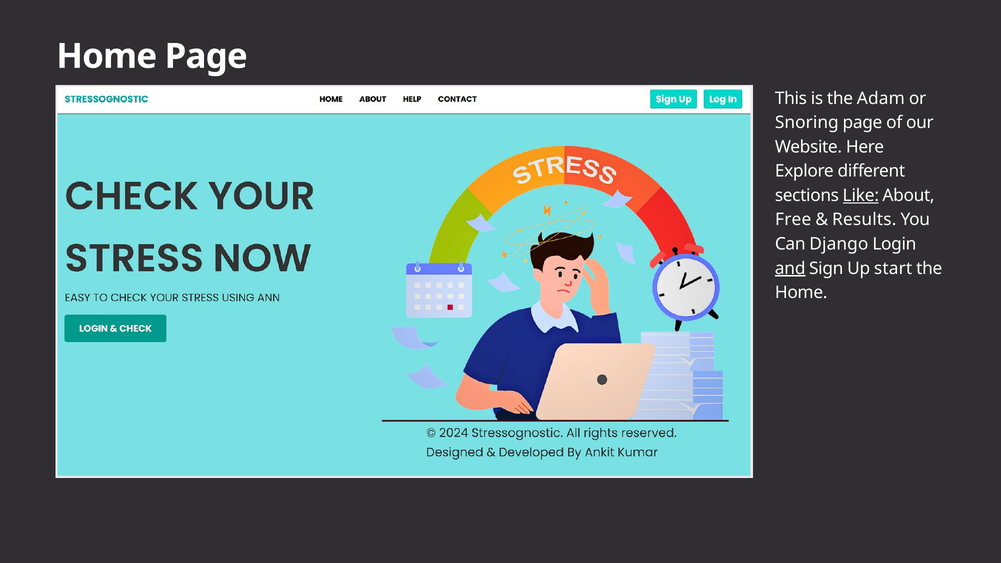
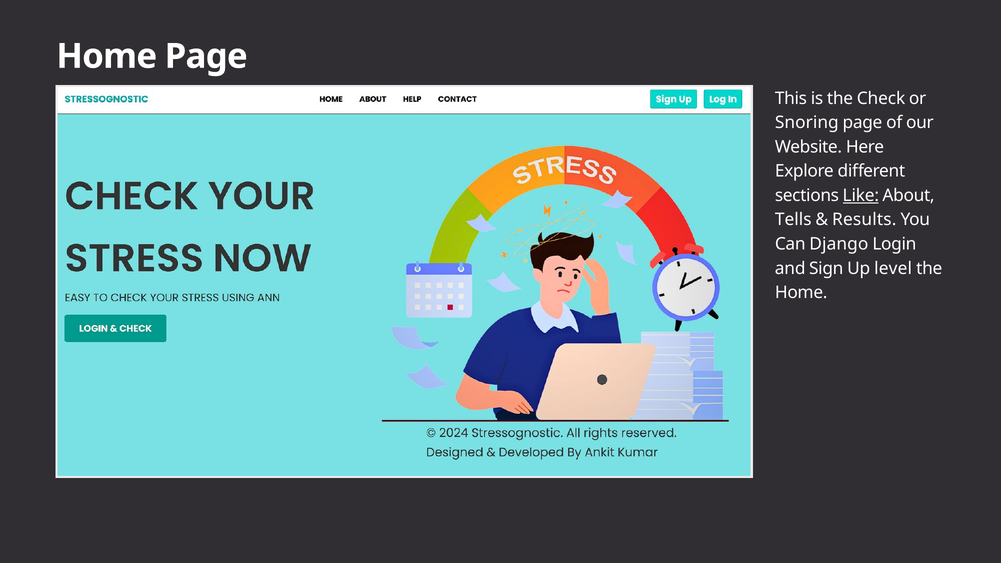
Adam: Adam -> Check
Free: Free -> Tells
and underline: present -> none
start: start -> level
